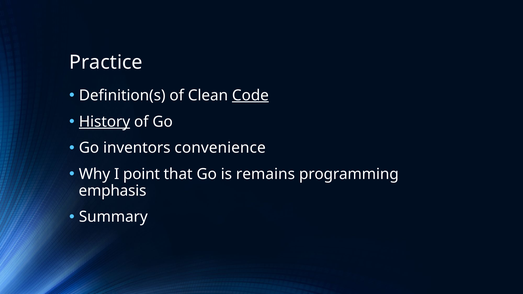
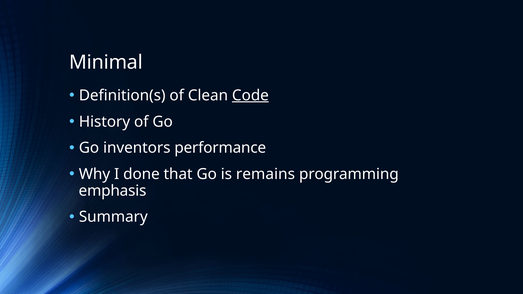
Practice: Practice -> Minimal
History underline: present -> none
convenience: convenience -> performance
point: point -> done
